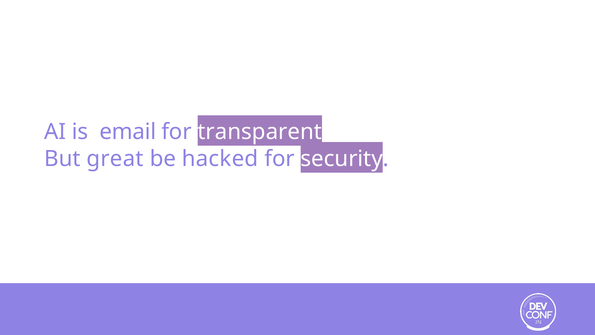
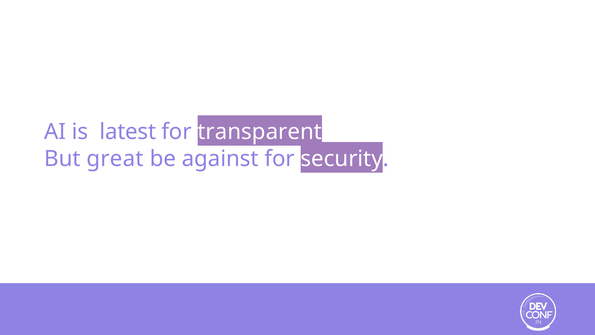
email: email -> latest
hacked: hacked -> against
